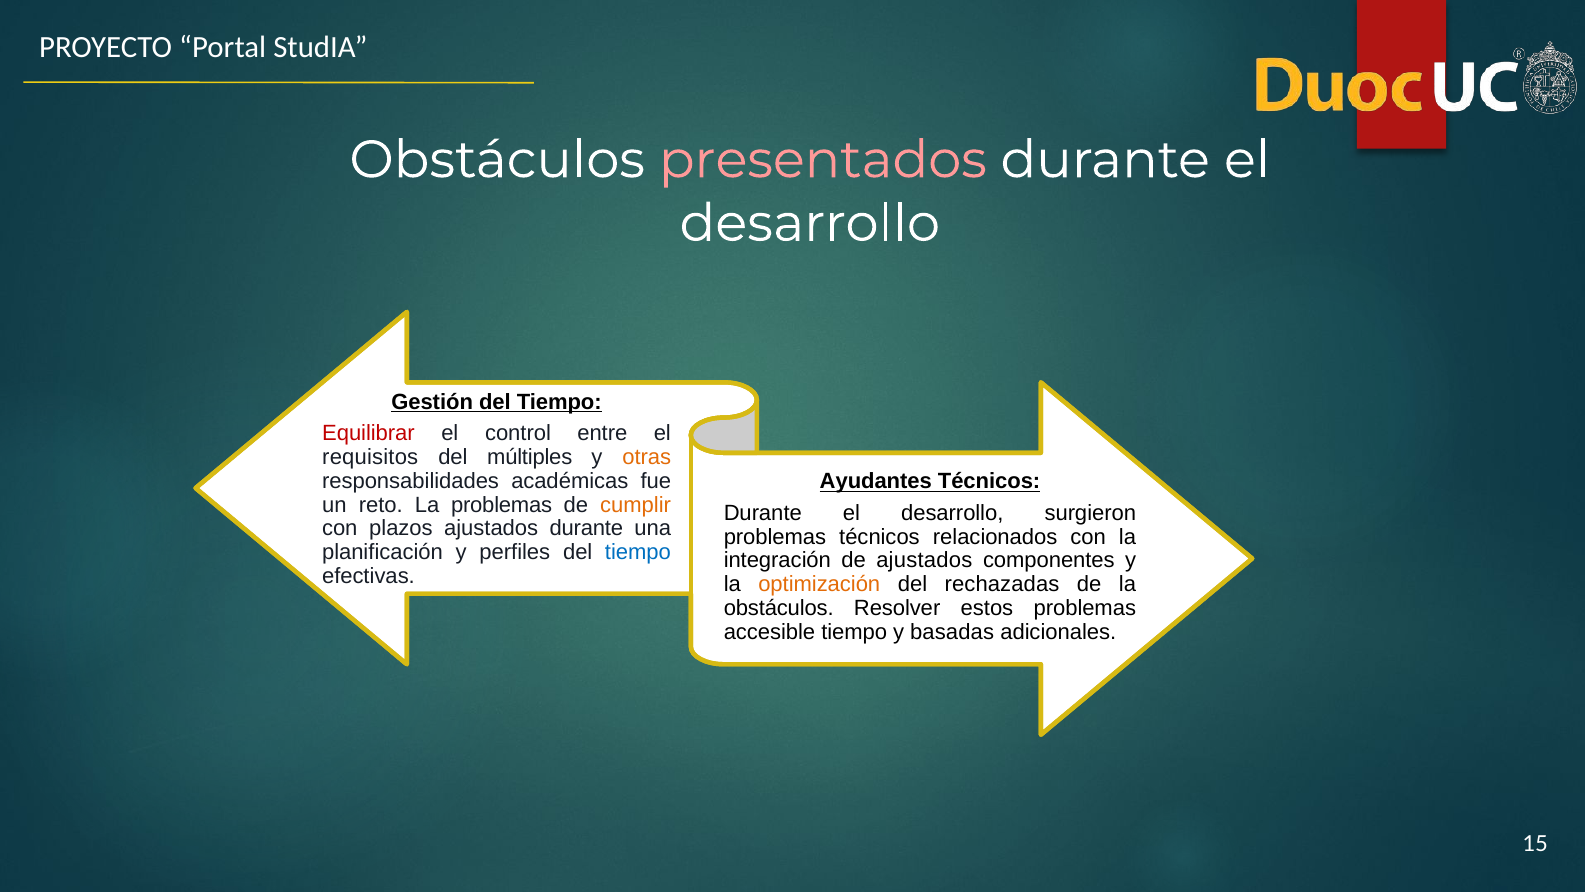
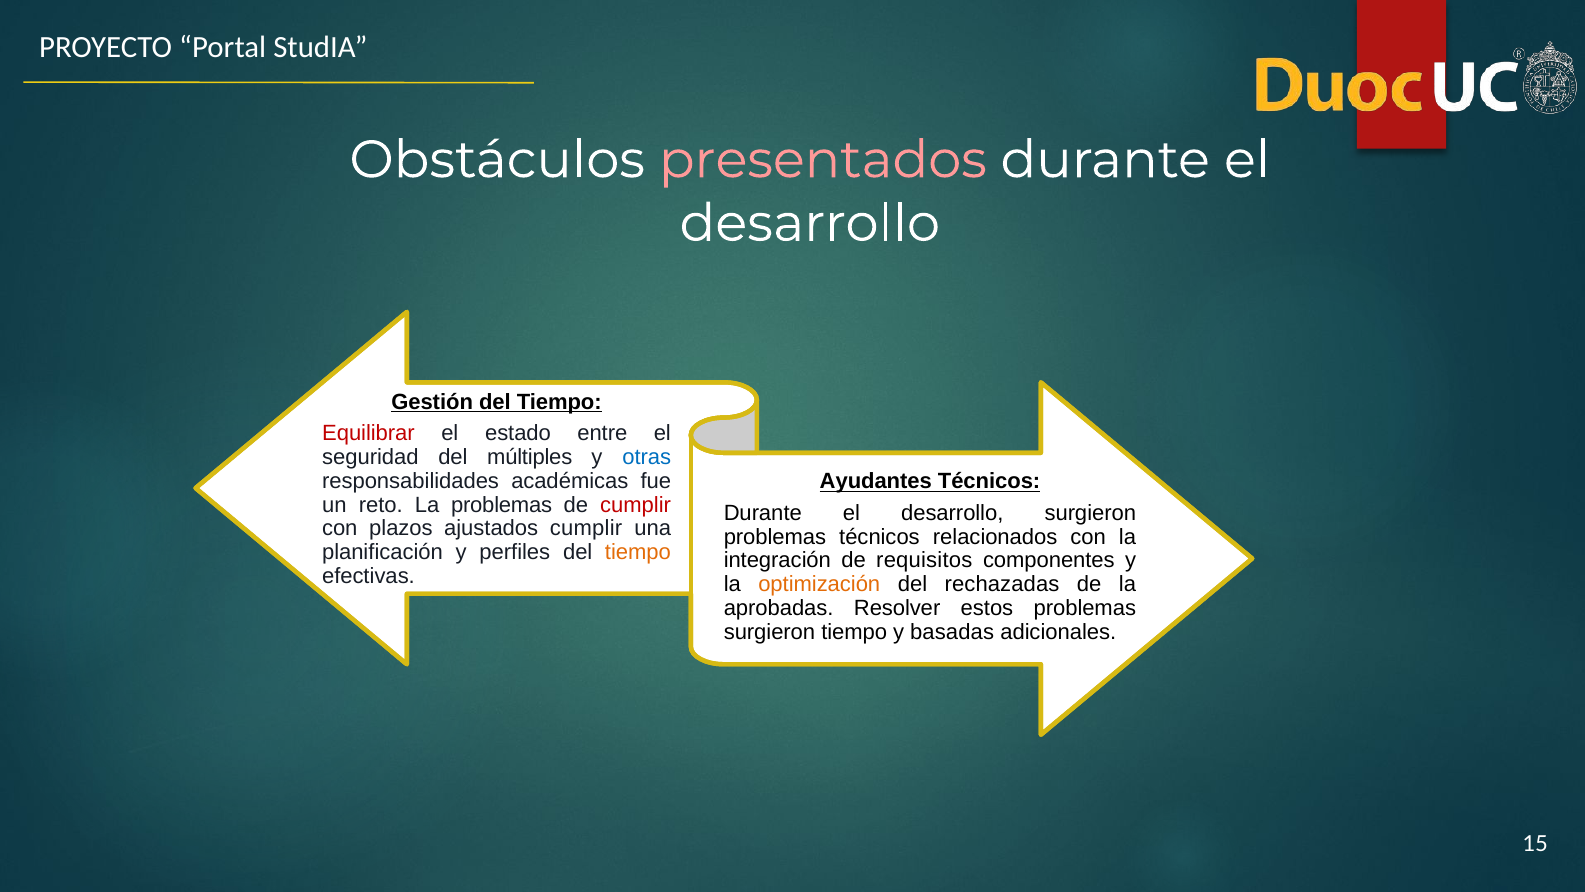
control: control -> estado
requisitos: requisitos -> seguridad
otras colour: orange -> blue
cumplir at (636, 505) colour: orange -> red
ajustados durante: durante -> cumplir
tiempo at (638, 552) colour: blue -> orange
de ajustados: ajustados -> requisitos
obstáculos at (779, 608): obstáculos -> aprobadas
accesible at (769, 632): accesible -> surgieron
